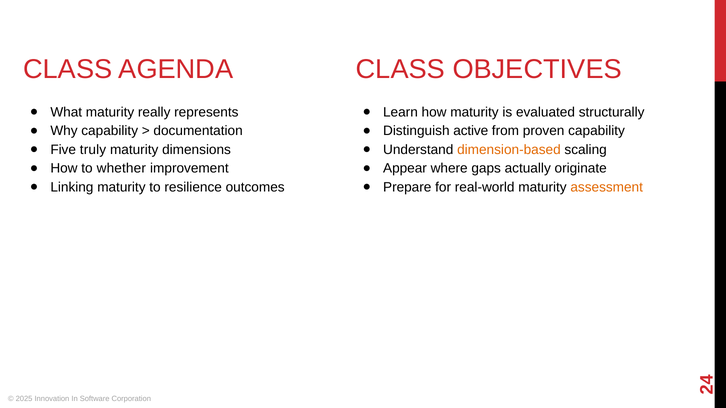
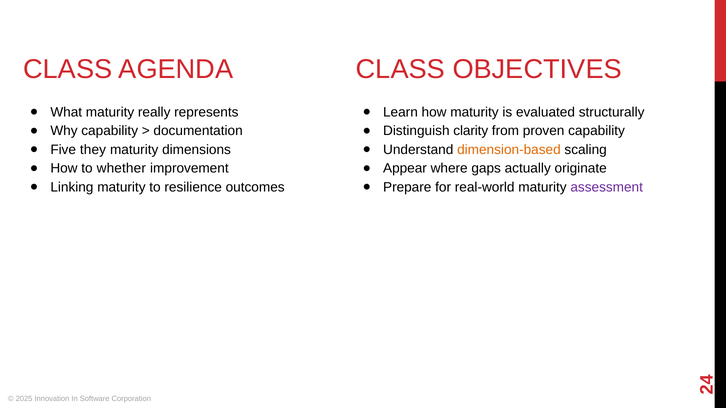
active: active -> clarity
truly: truly -> they
assessment colour: orange -> purple
